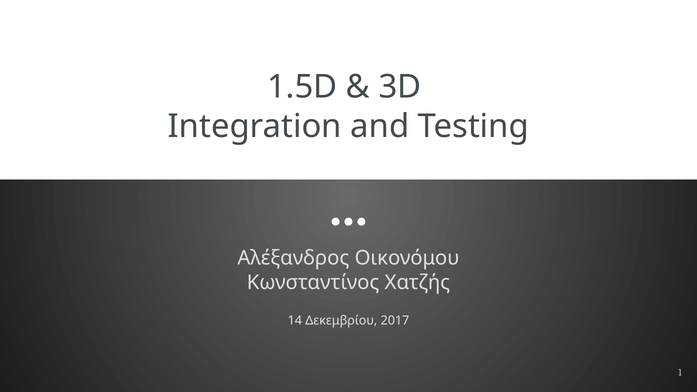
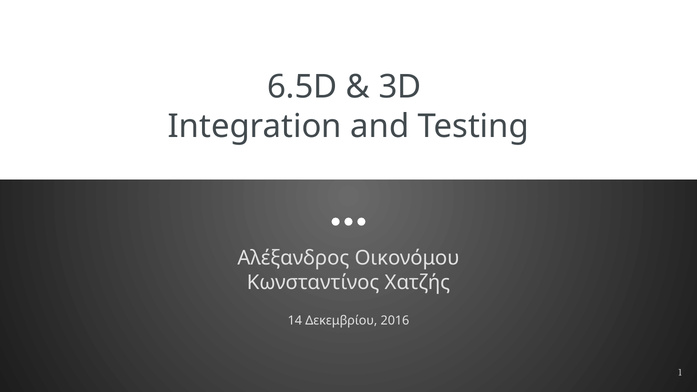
1.5D: 1.5D -> 6.5D
2017: 2017 -> 2016
